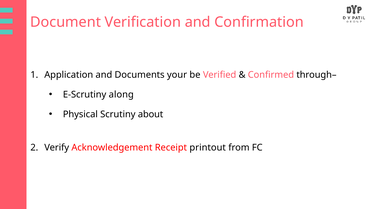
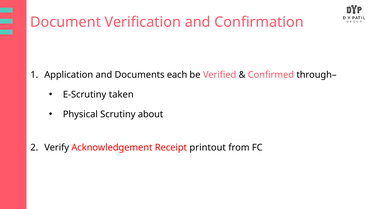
your: your -> each
along: along -> taken
